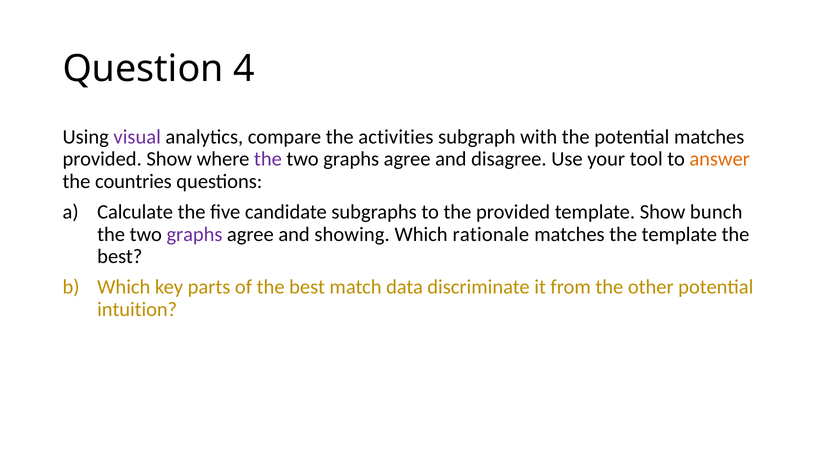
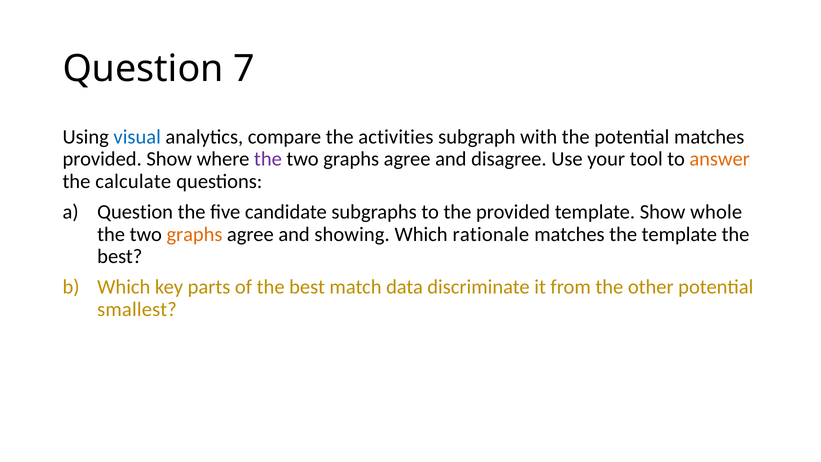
4: 4 -> 7
visual colour: purple -> blue
countries: countries -> calculate
Calculate at (135, 212): Calculate -> Question
bunch: bunch -> whole
graphs at (194, 234) colour: purple -> orange
intuition: intuition -> smallest
